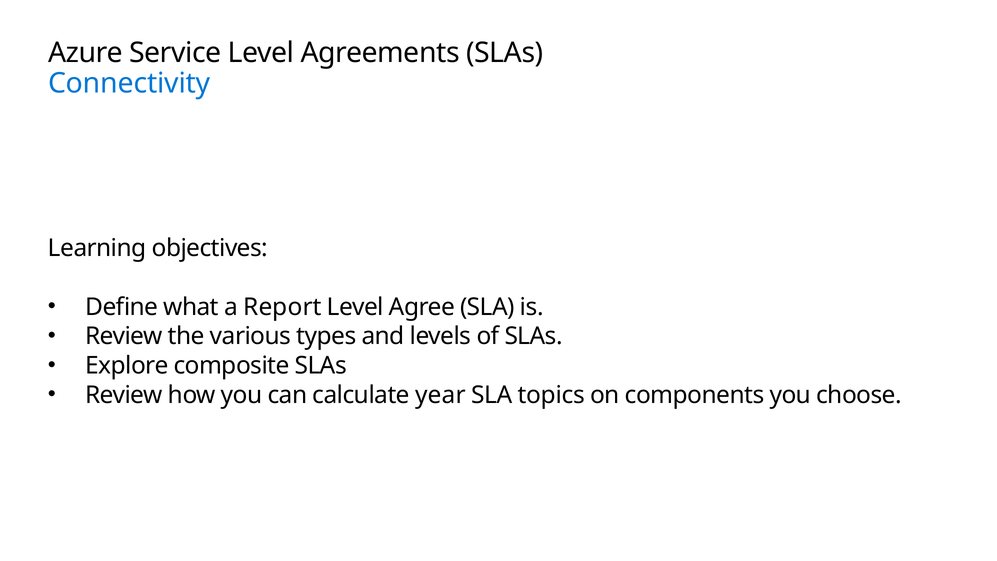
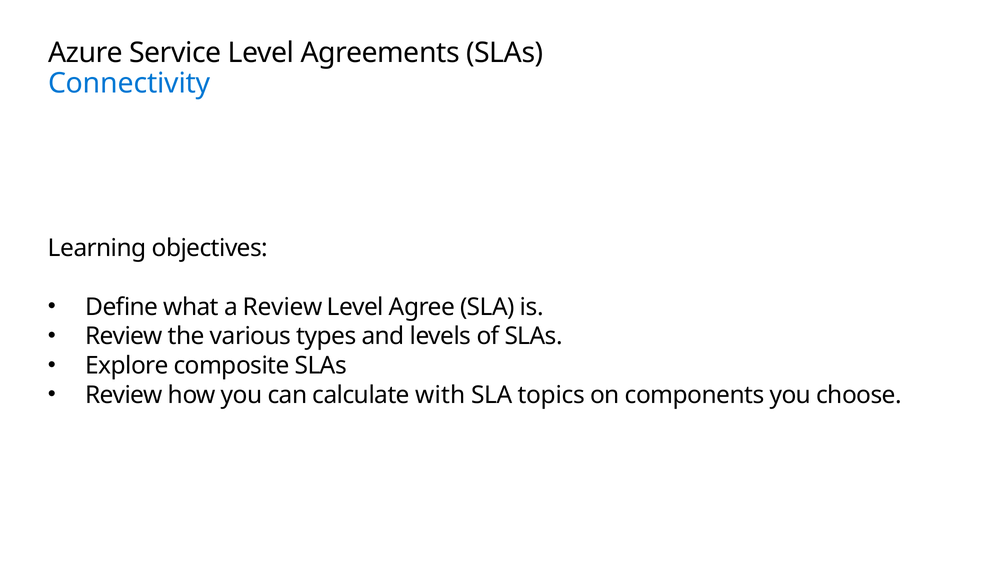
a Report: Report -> Review
year: year -> with
